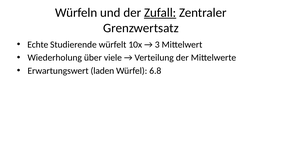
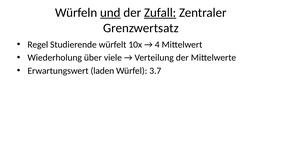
und underline: none -> present
Echte: Echte -> Regel
3: 3 -> 4
6.8: 6.8 -> 3.7
